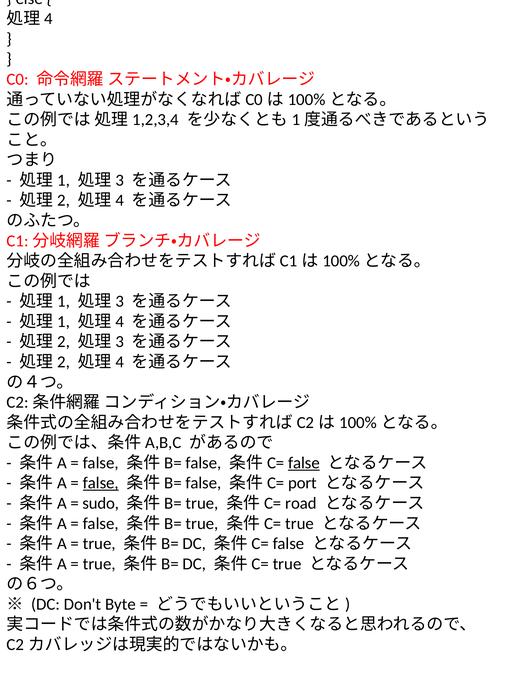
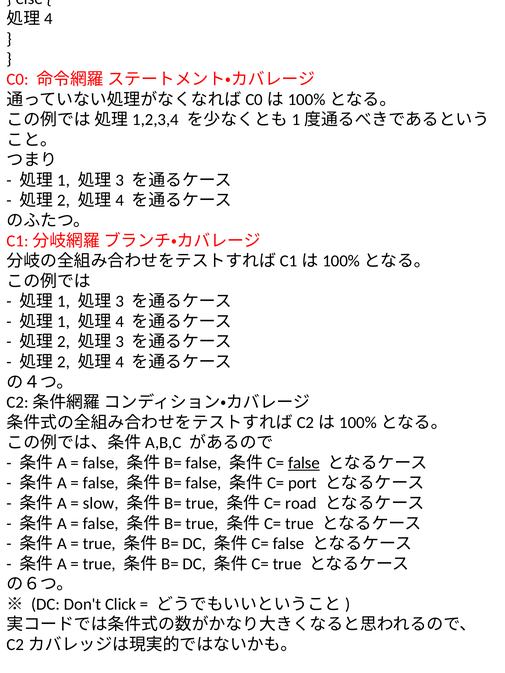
false at (101, 483) underline: present -> none
sudo: sudo -> slow
Byte: Byte -> Click
